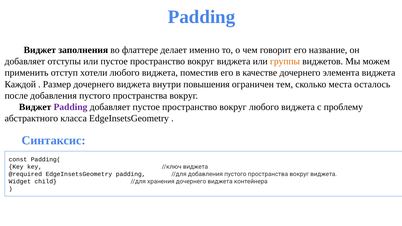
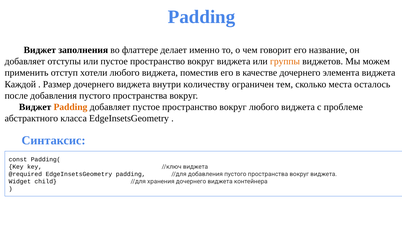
повышения: повышения -> количеству
Padding at (70, 107) colour: purple -> orange
проблему: проблему -> проблеме
